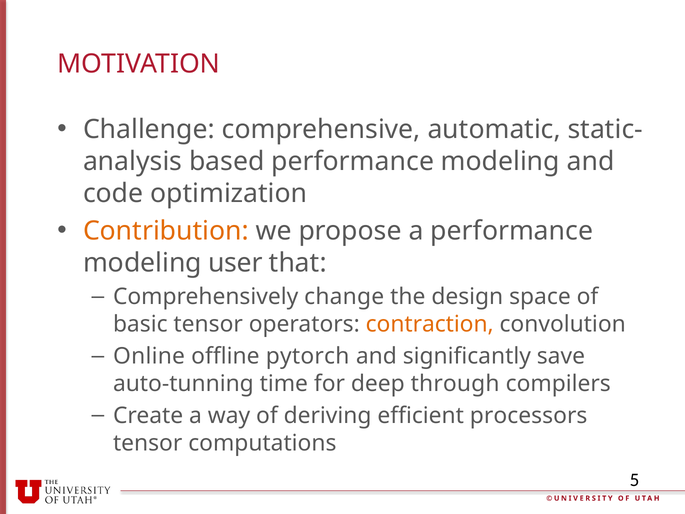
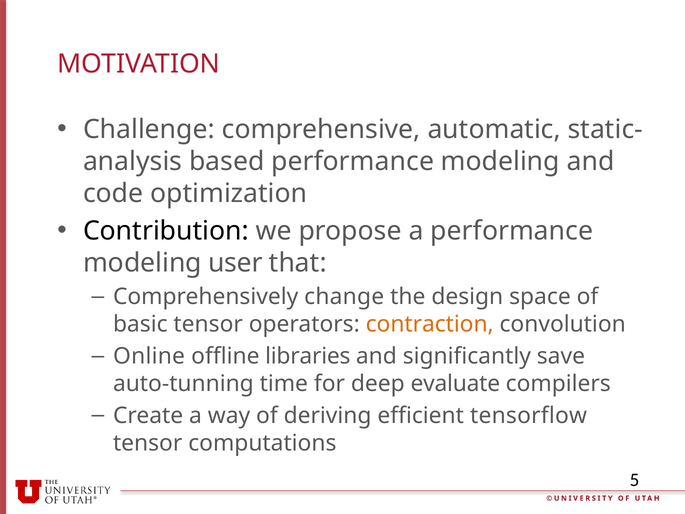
Contribution colour: orange -> black
pytorch: pytorch -> libraries
through: through -> evaluate
processors: processors -> tensorflow
